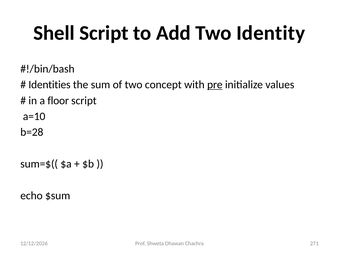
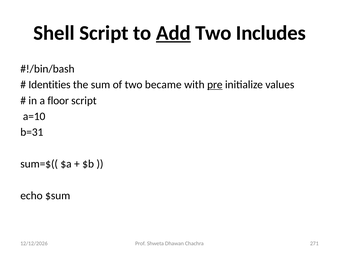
Add underline: none -> present
Identity: Identity -> Includes
concept: concept -> became
b=28: b=28 -> b=31
